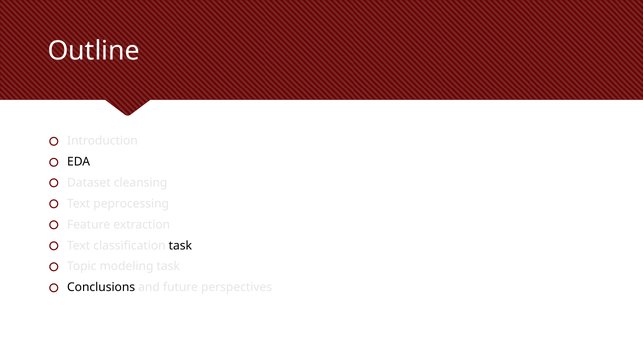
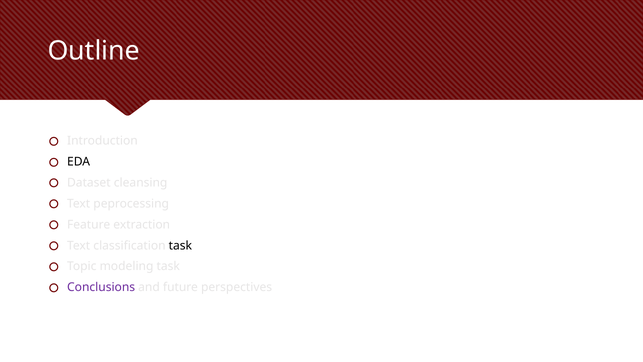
Conclusions colour: black -> purple
